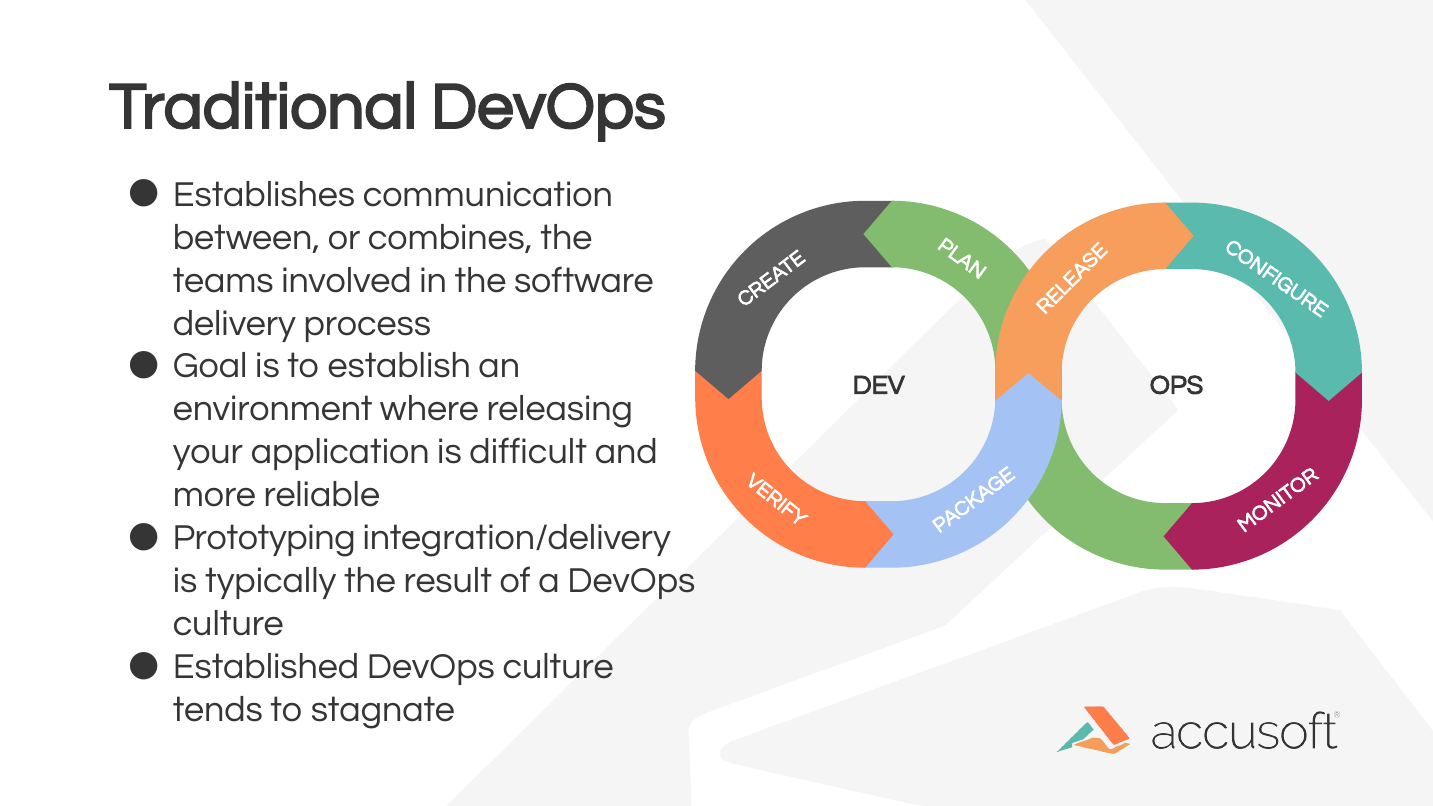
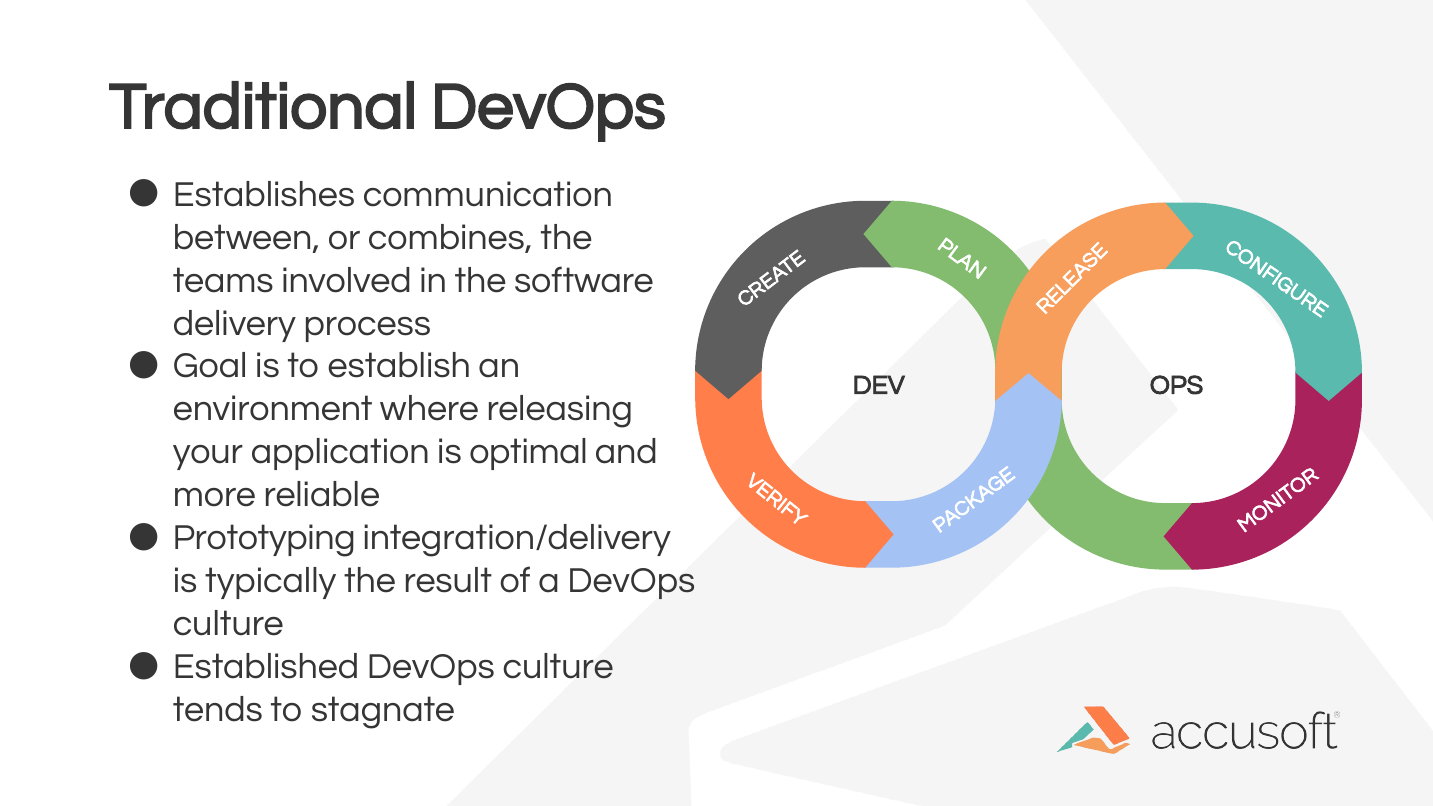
difficult: difficult -> optimal
